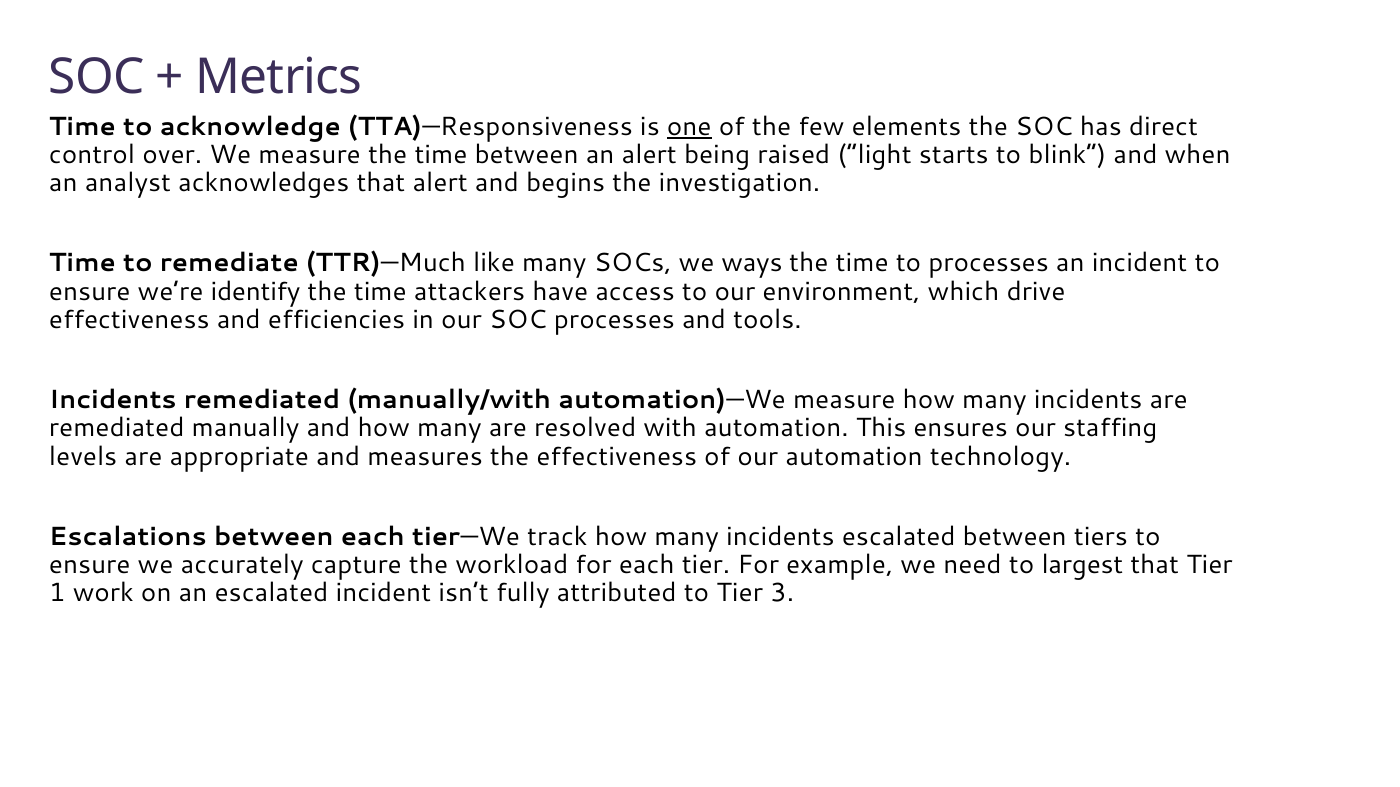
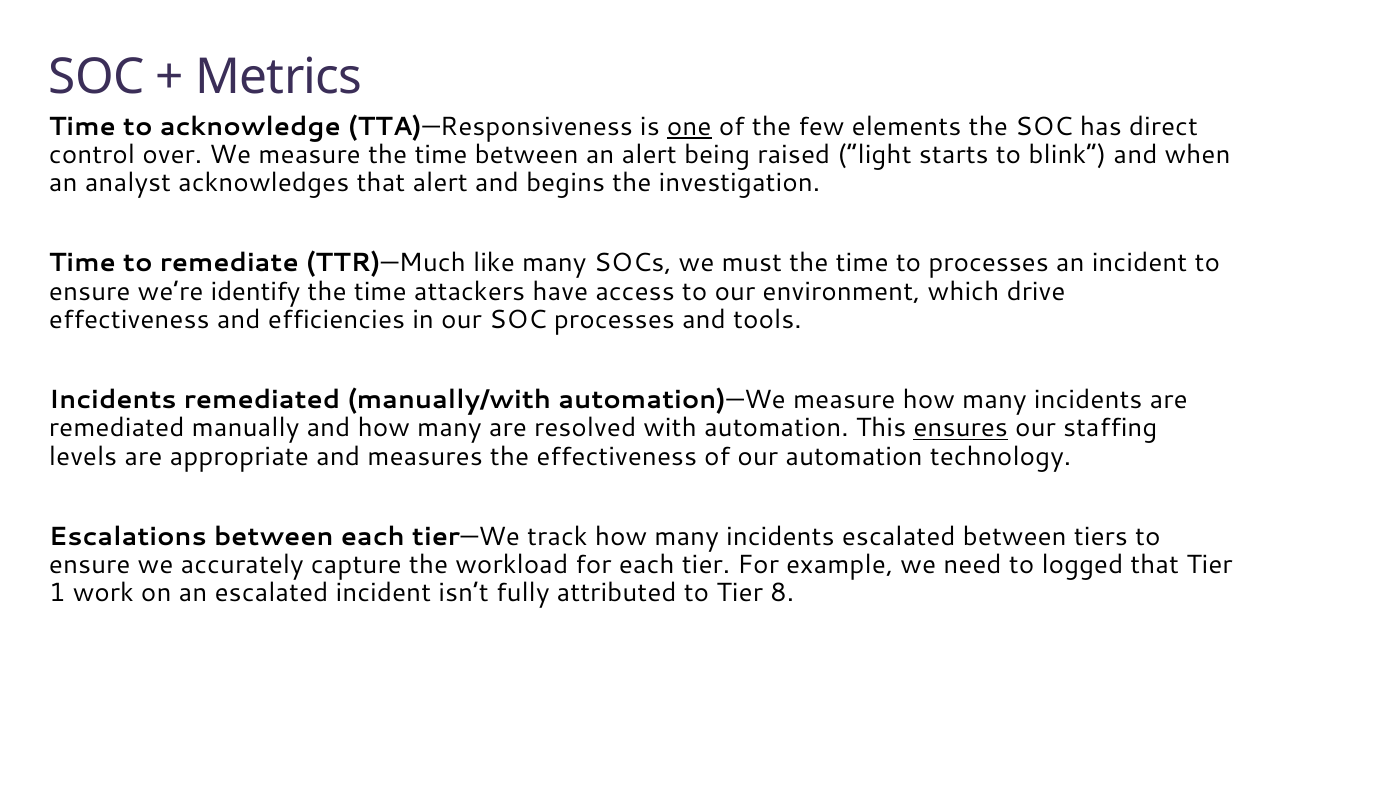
ways: ways -> must
ensures underline: none -> present
largest: largest -> logged
3: 3 -> 8
